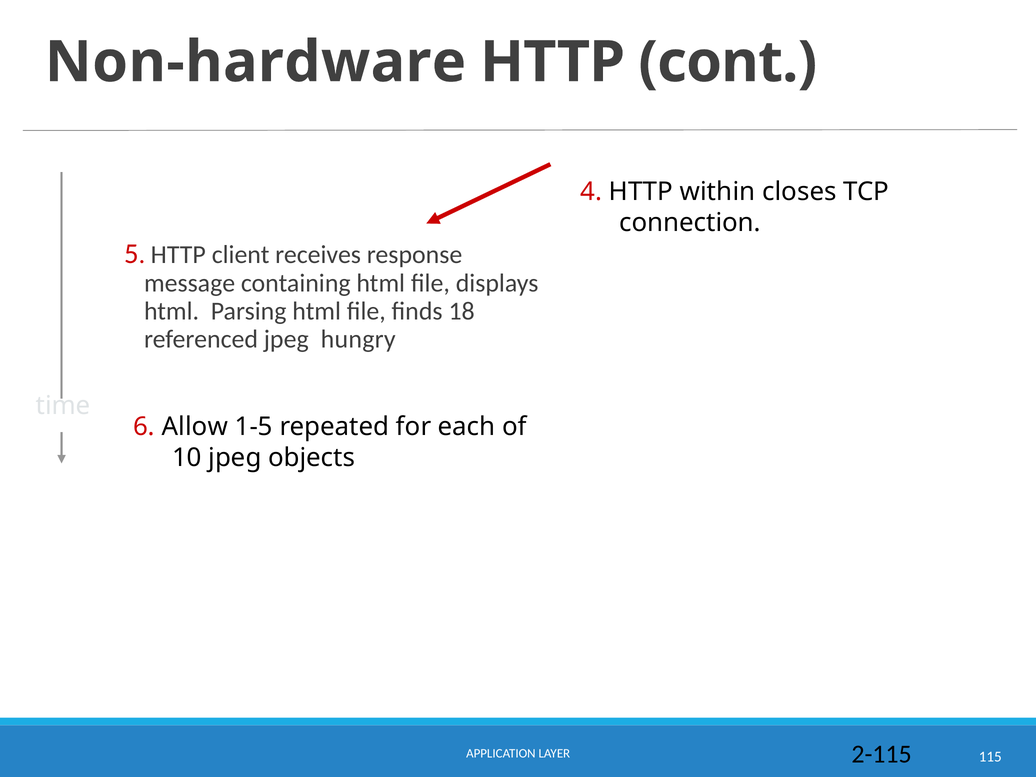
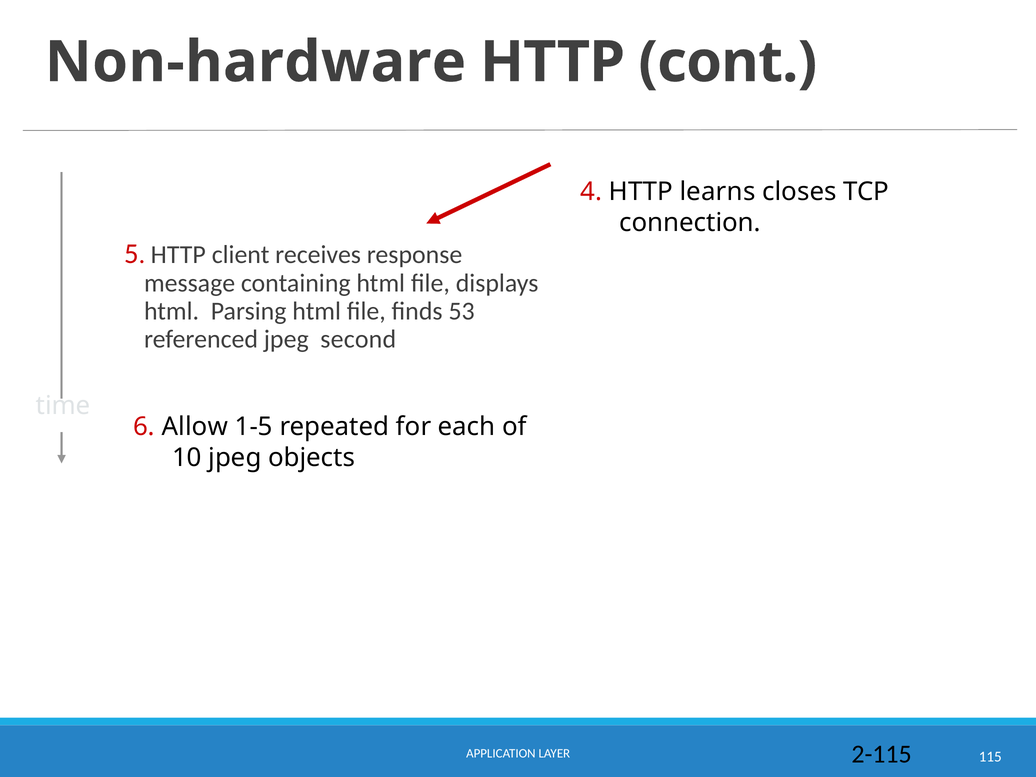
within: within -> learns
18: 18 -> 53
hungry: hungry -> second
